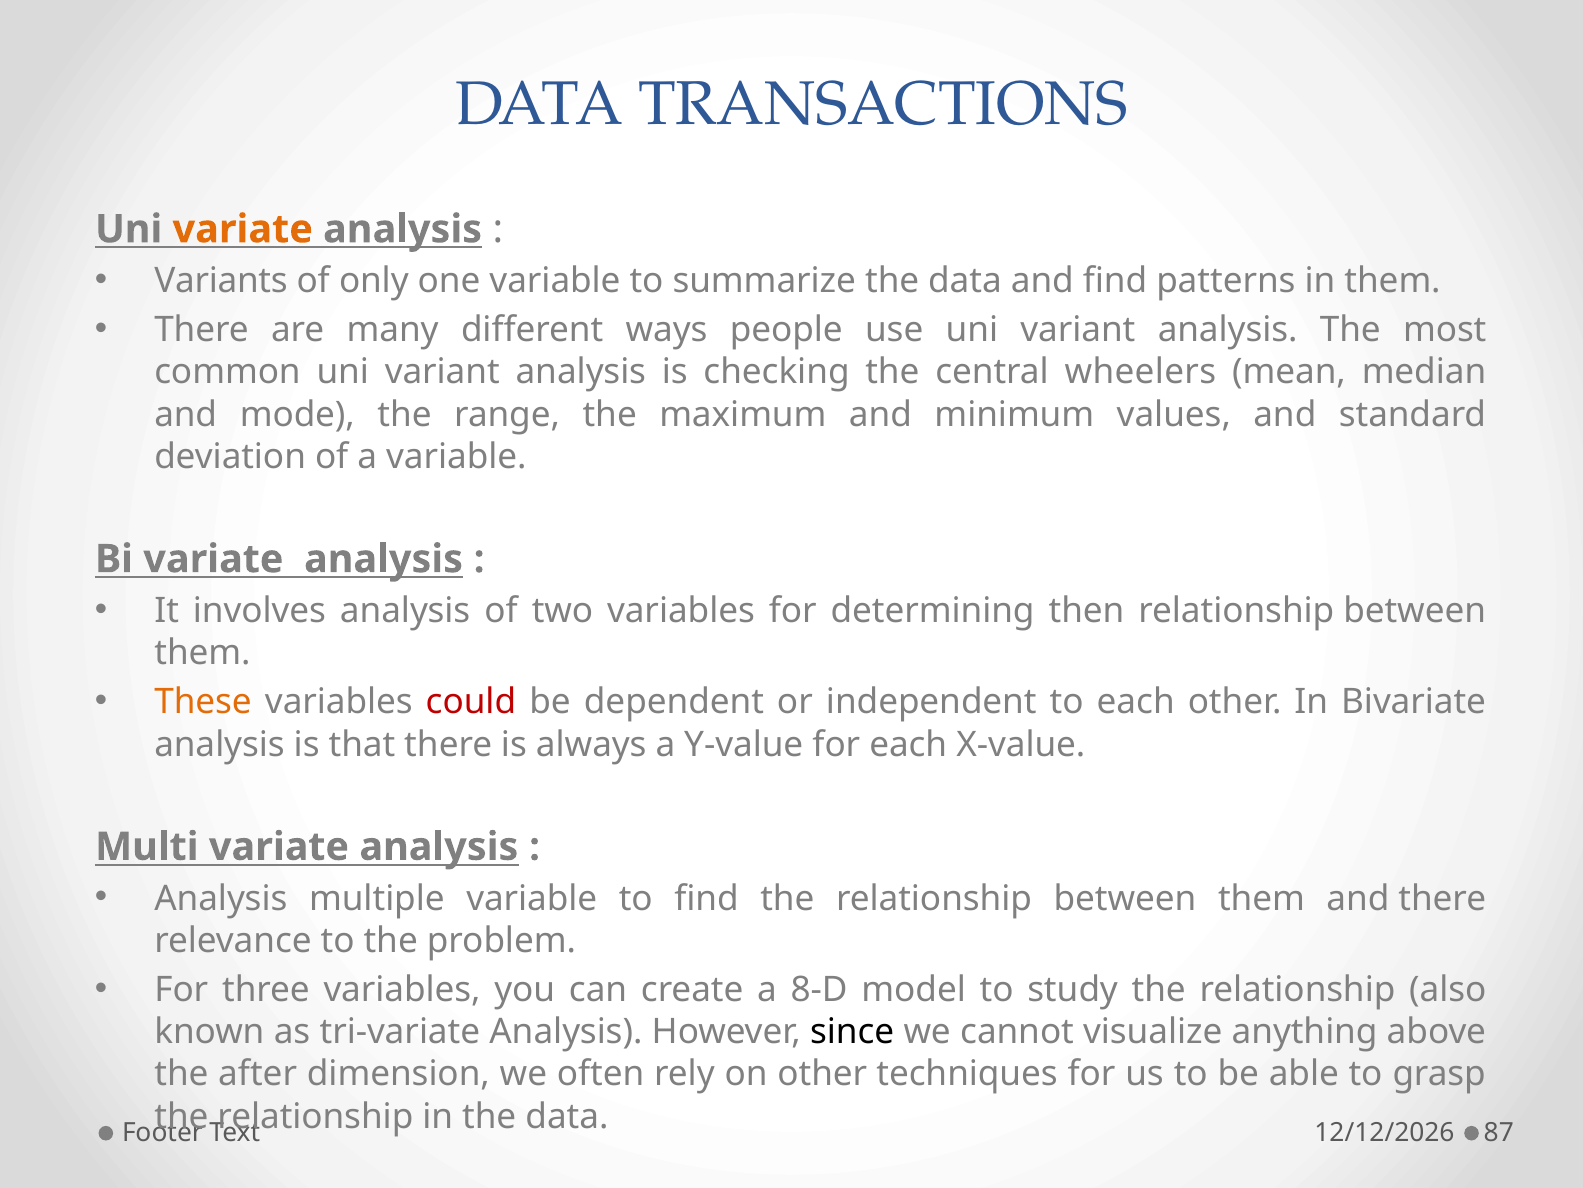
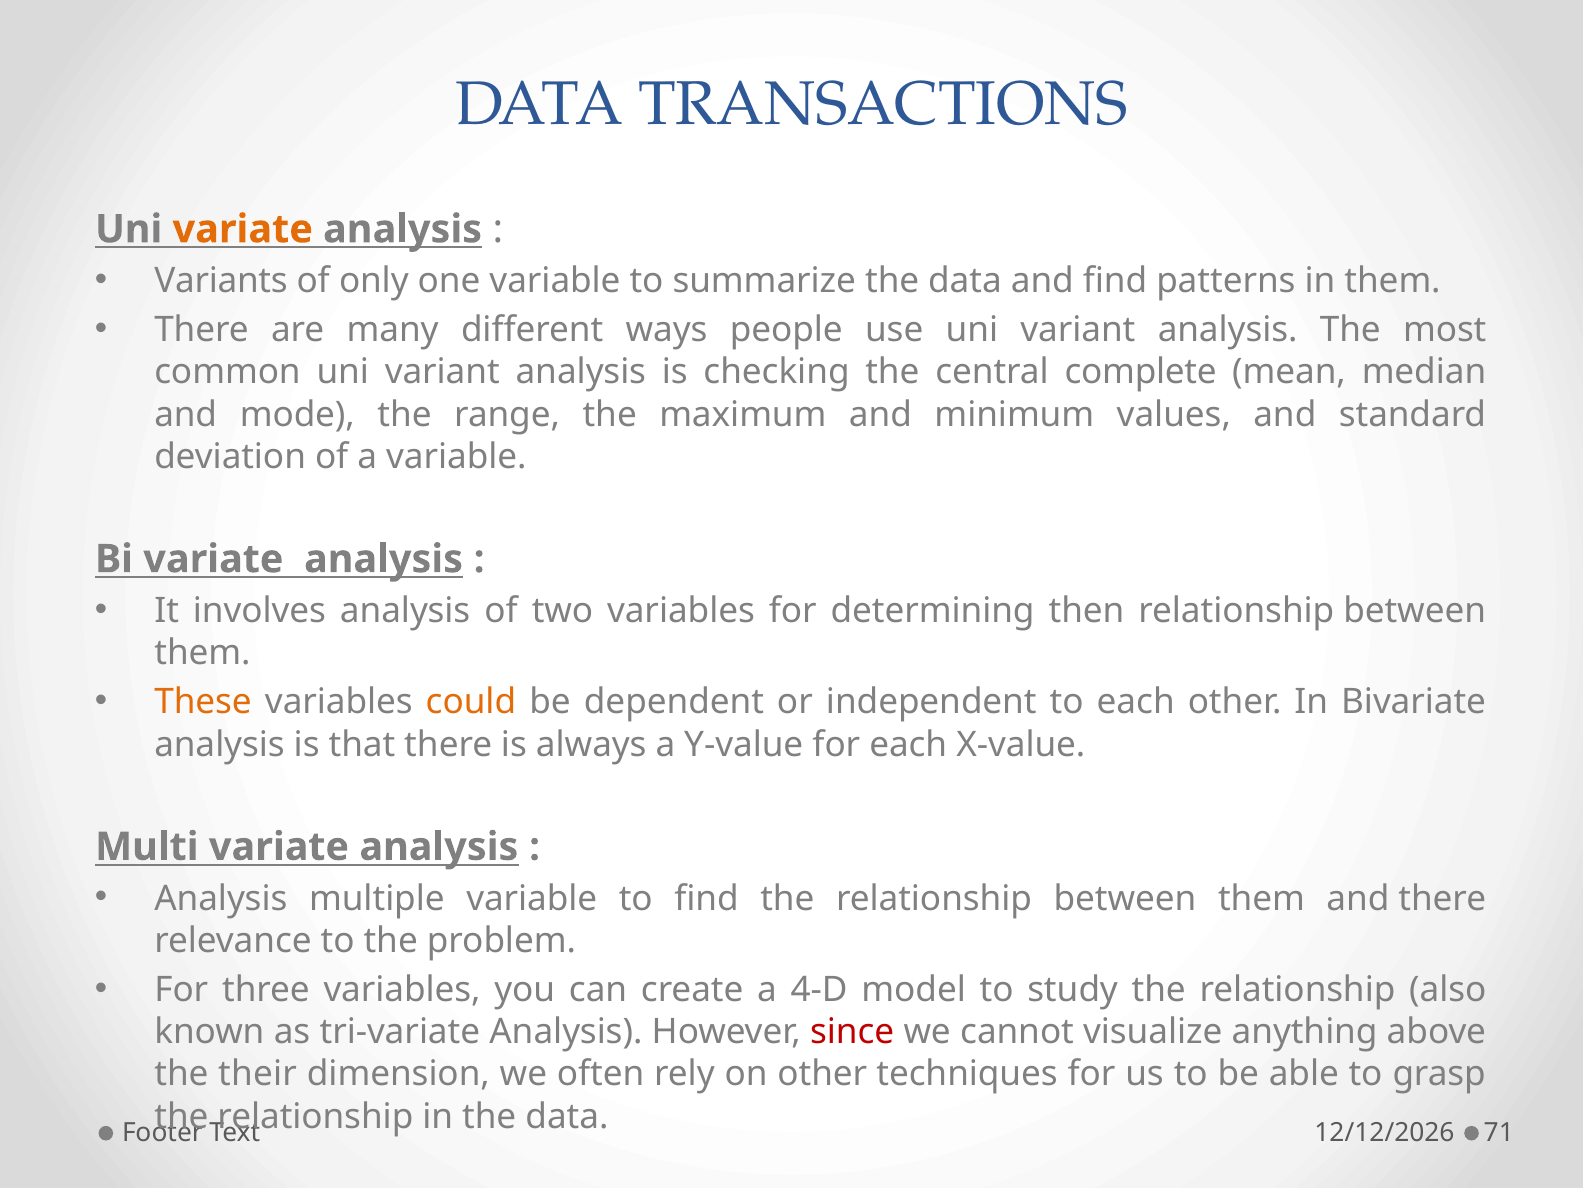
wheelers: wheelers -> complete
could colour: red -> orange
8-D: 8-D -> 4-D
since colour: black -> red
after: after -> their
87: 87 -> 71
